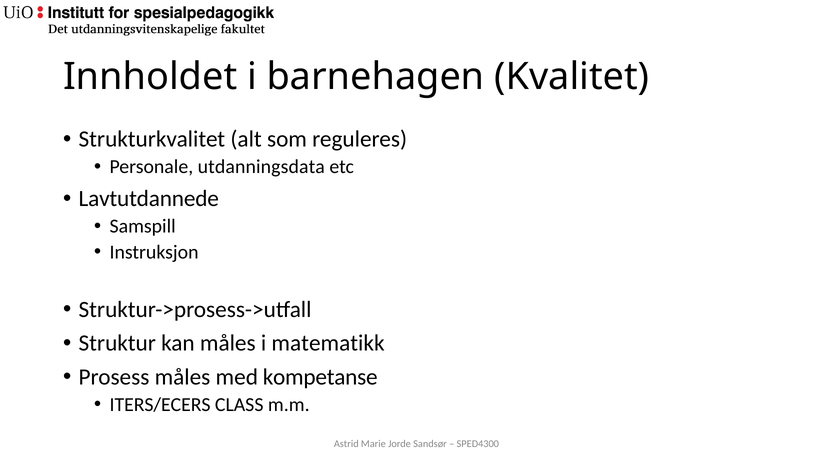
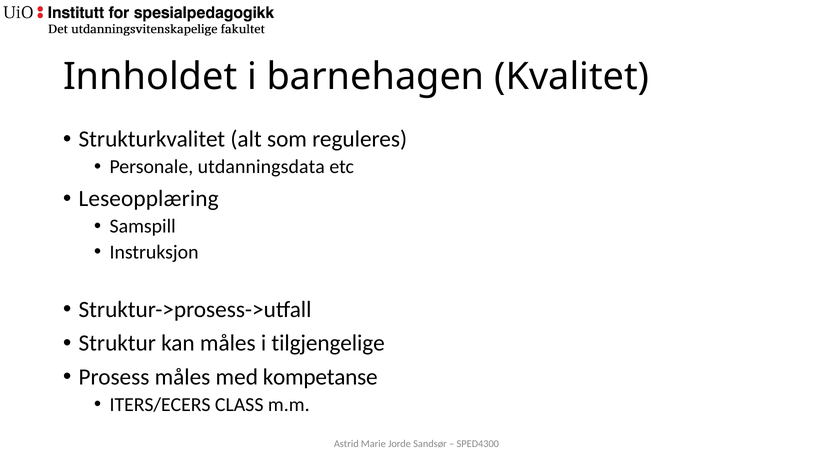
Lavtutdannede: Lavtutdannede -> Leseopplæring
matematikk: matematikk -> tilgjengelige
